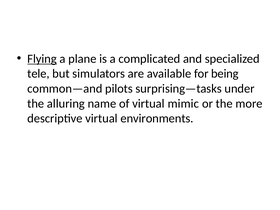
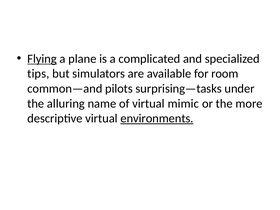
tele: tele -> tips
being: being -> room
environments underline: none -> present
